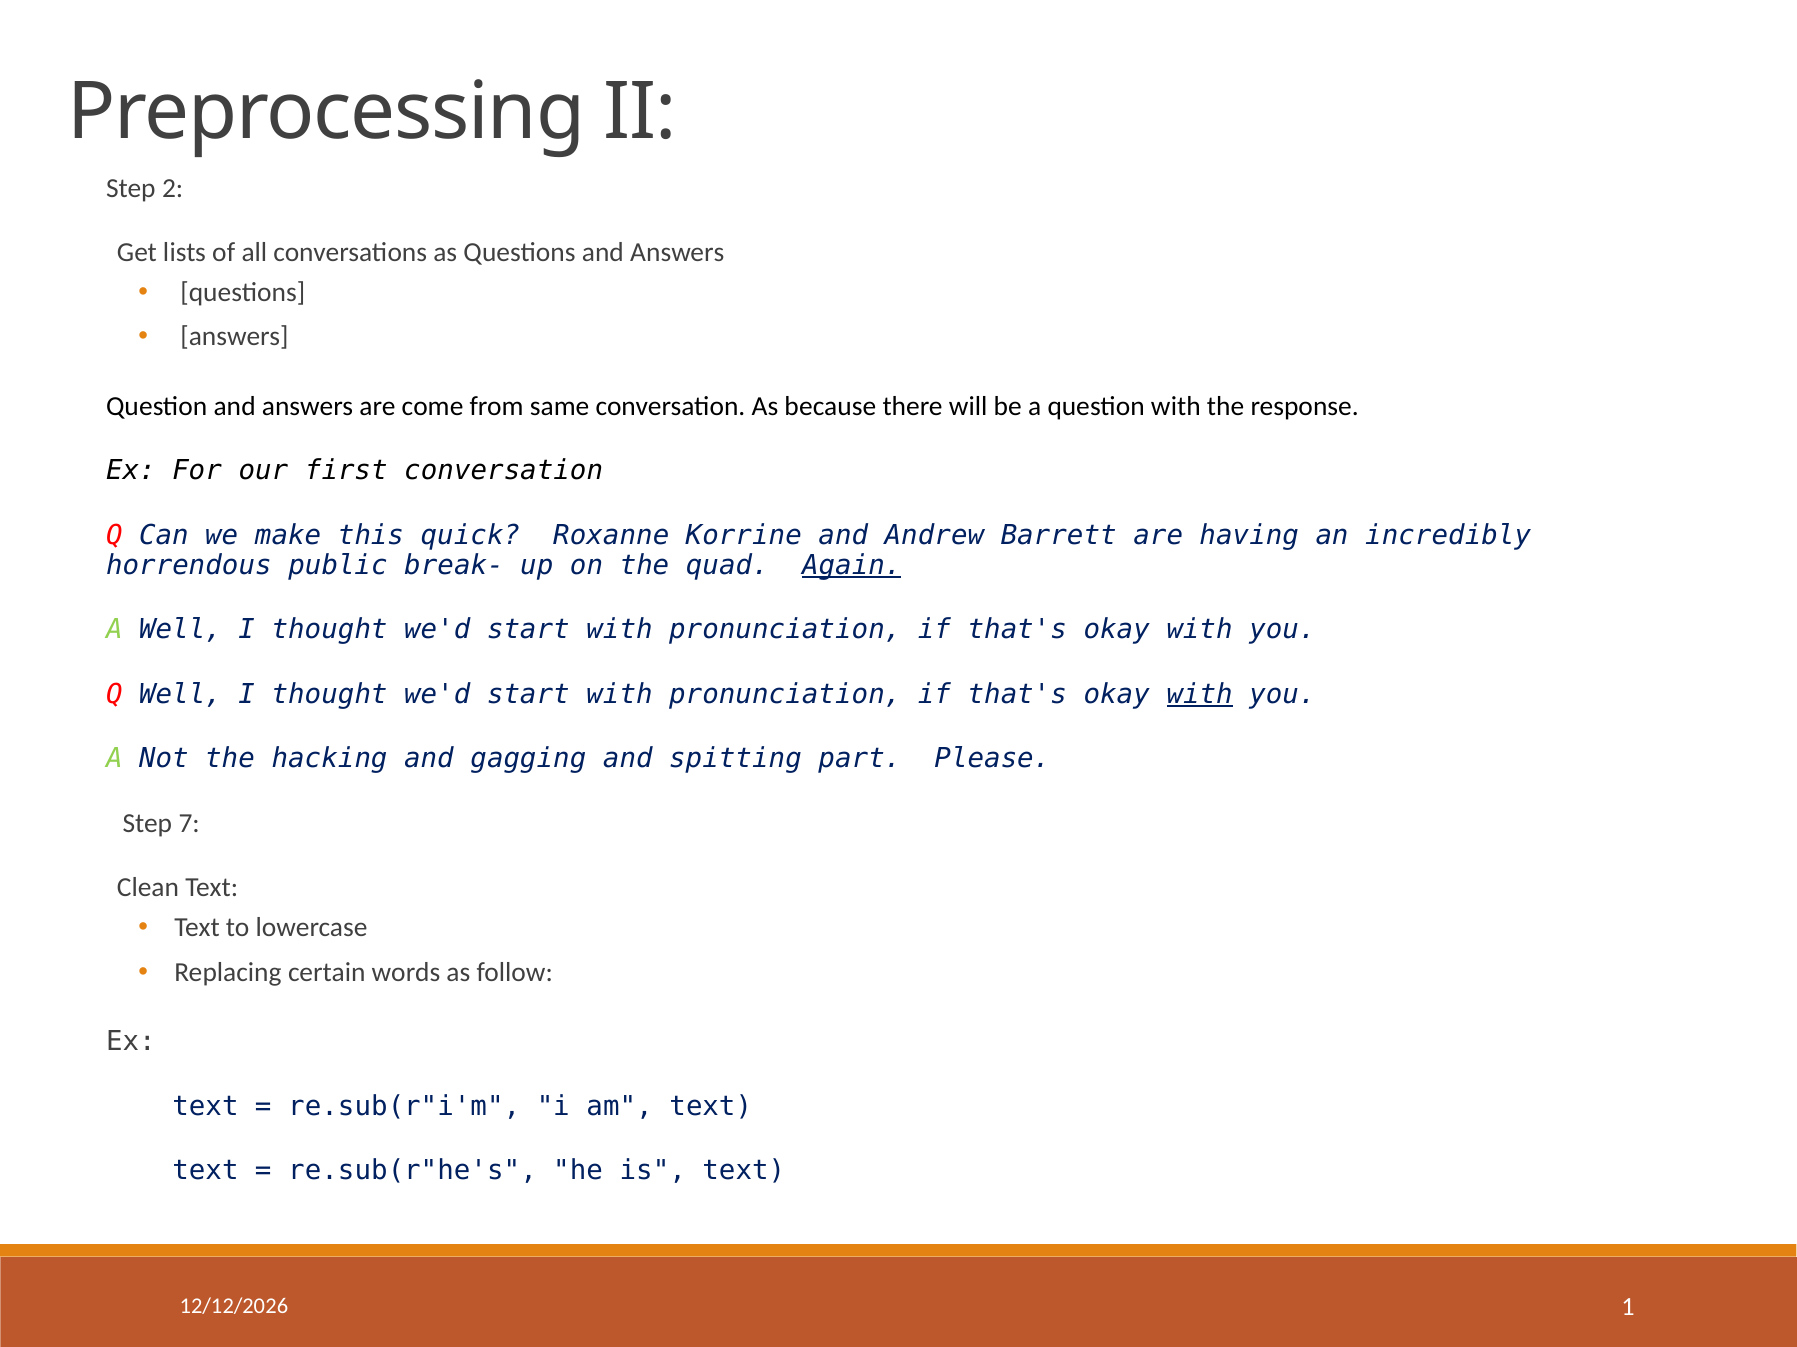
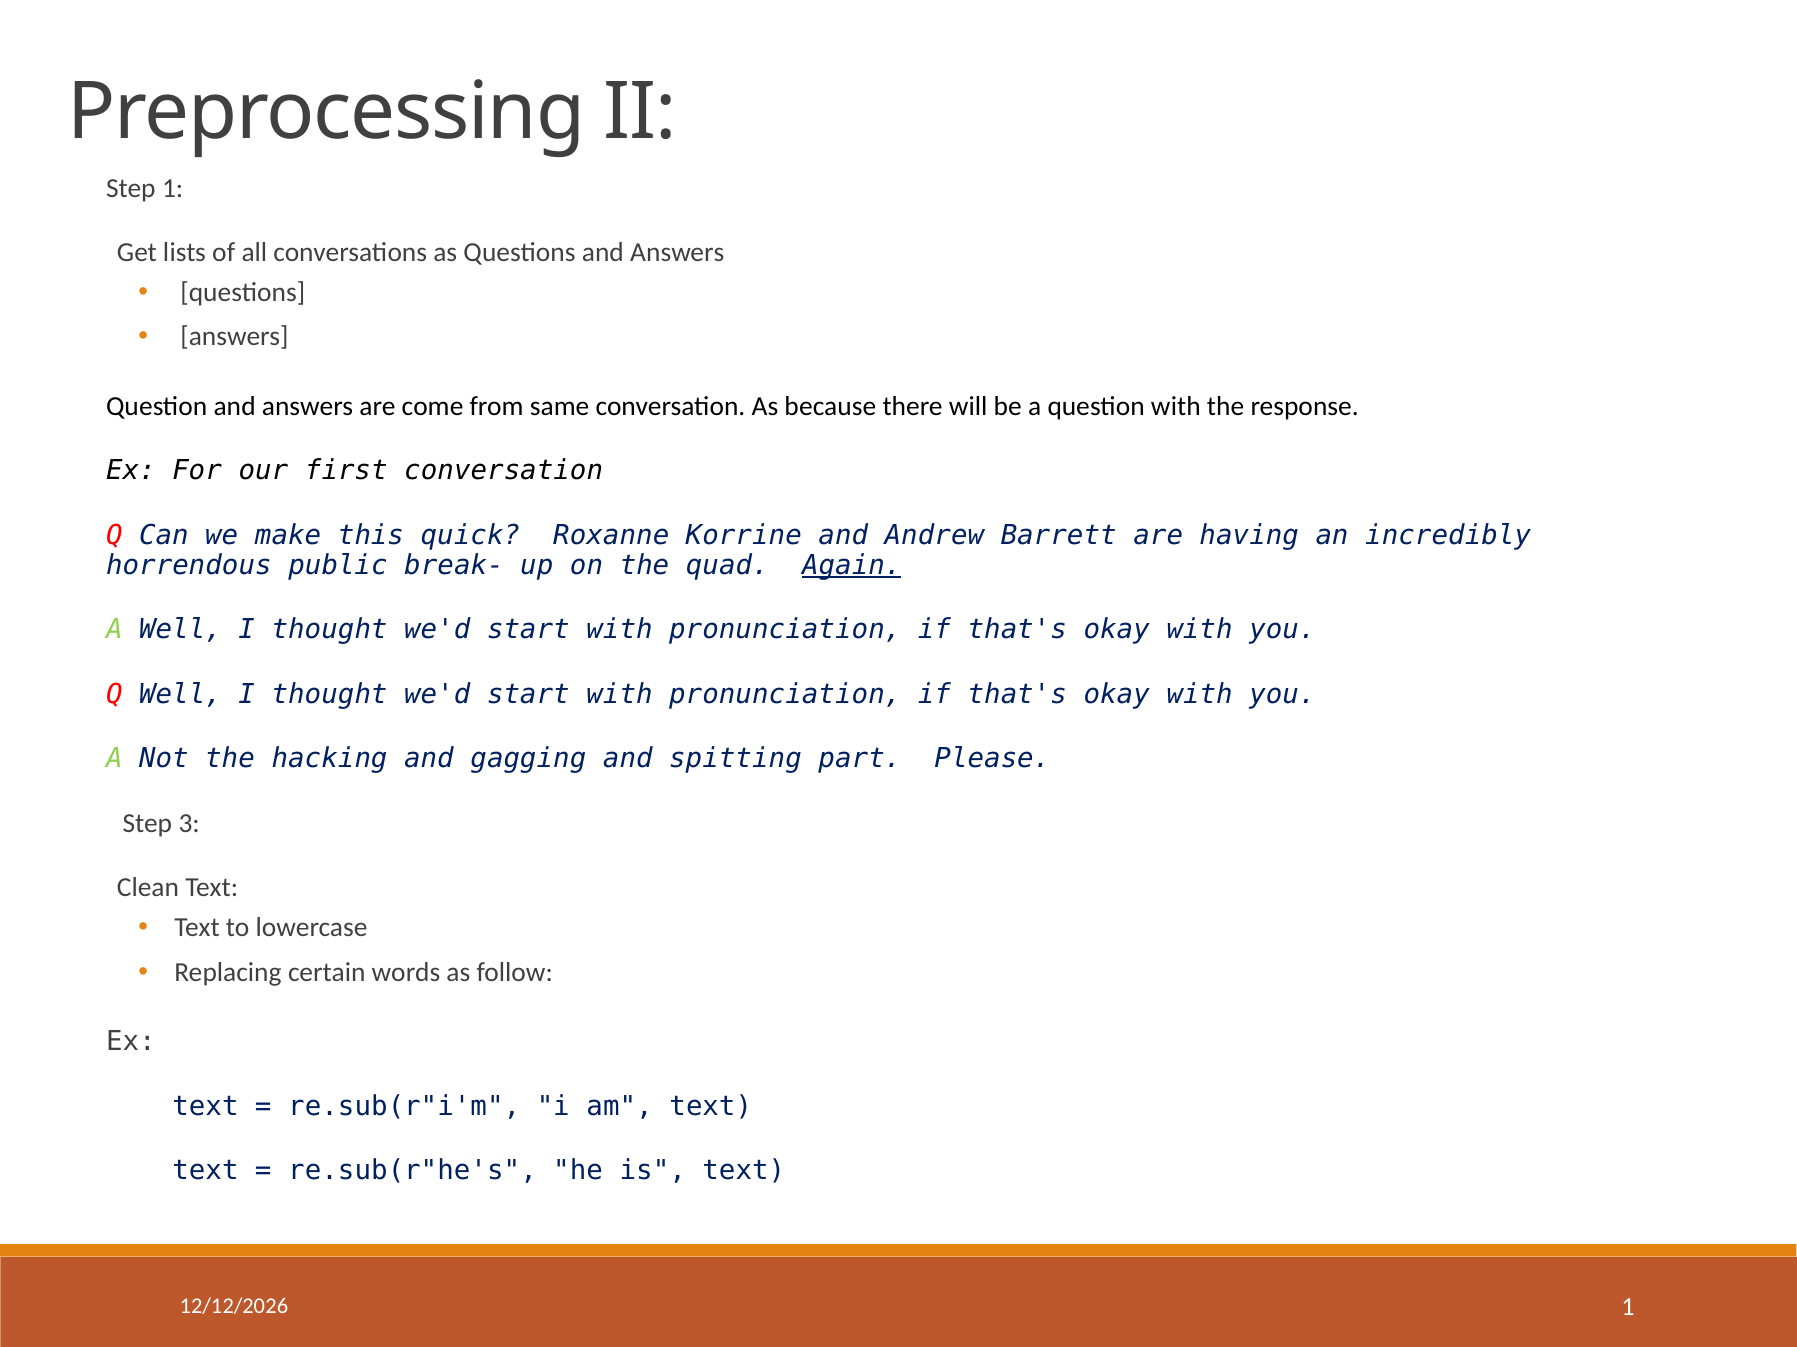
Step 2: 2 -> 1
with at (1200, 695) underline: present -> none
7: 7 -> 3
